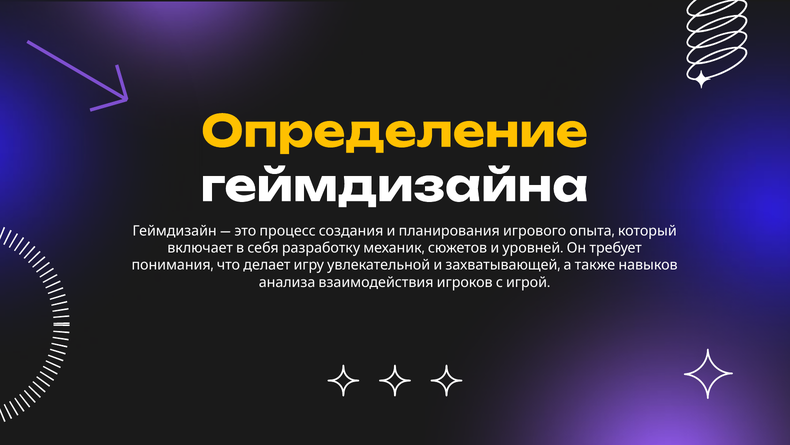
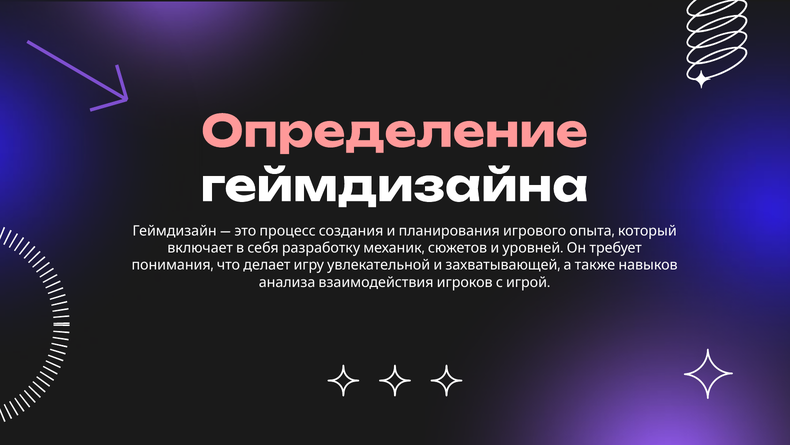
Определение colour: yellow -> pink
